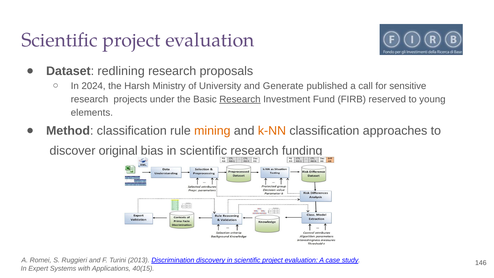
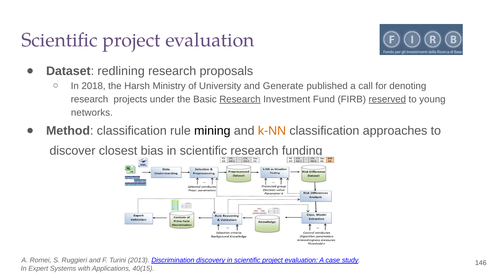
2024: 2024 -> 2018
sensitive: sensitive -> denoting
reserved underline: none -> present
elements: elements -> networks
mining colour: orange -> black
original: original -> closest
